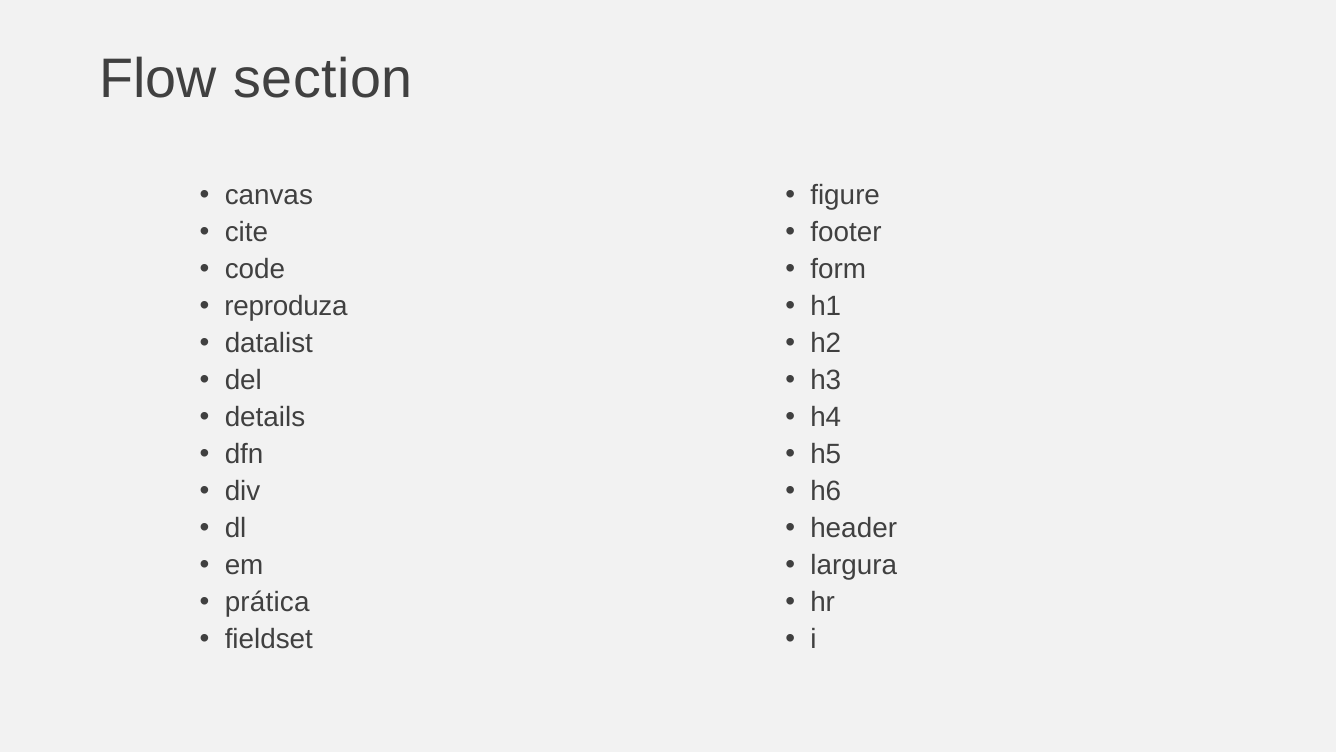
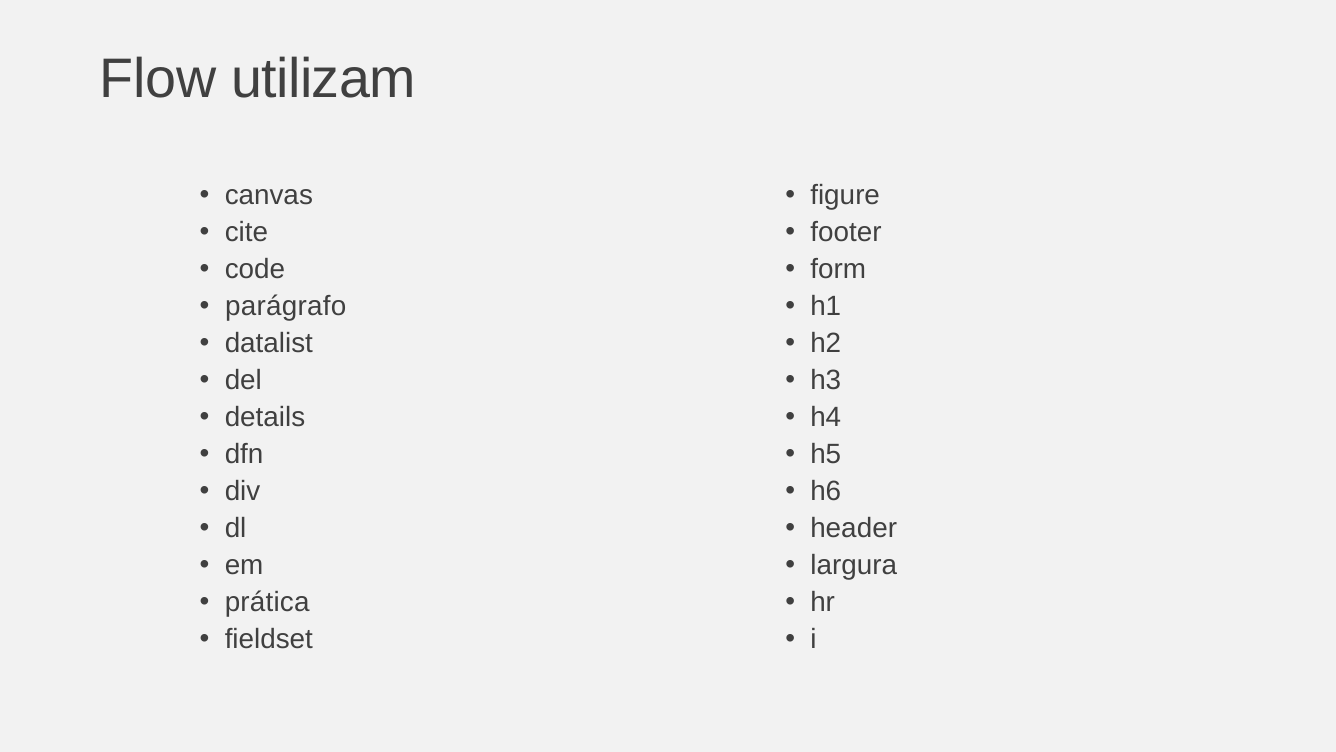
section: section -> utilizam
reproduza: reproduza -> parágrafo
